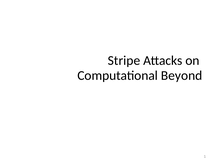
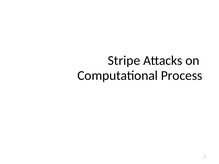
Beyond: Beyond -> Process
